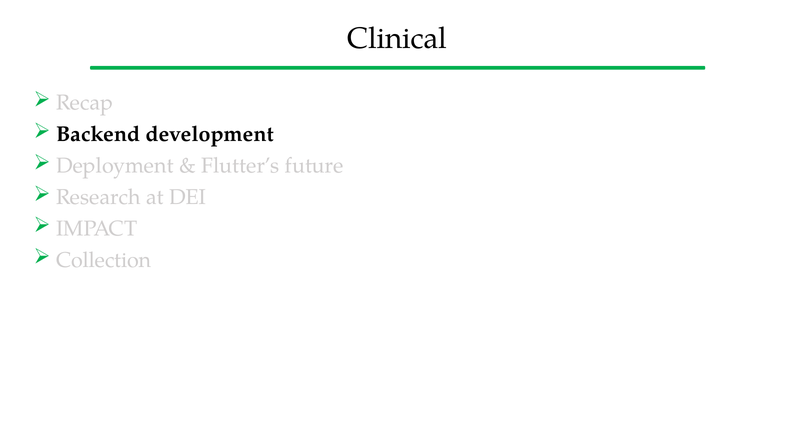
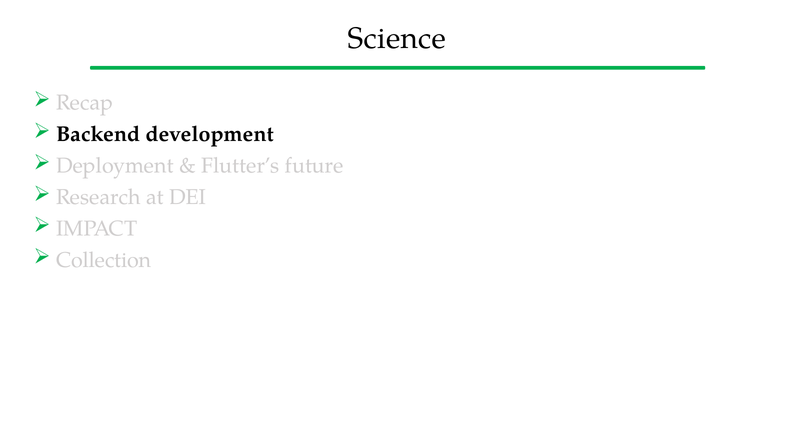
Clinical: Clinical -> Science
